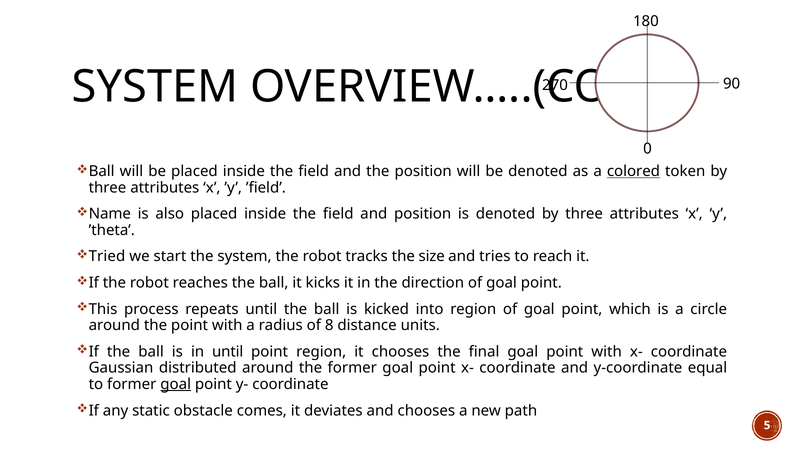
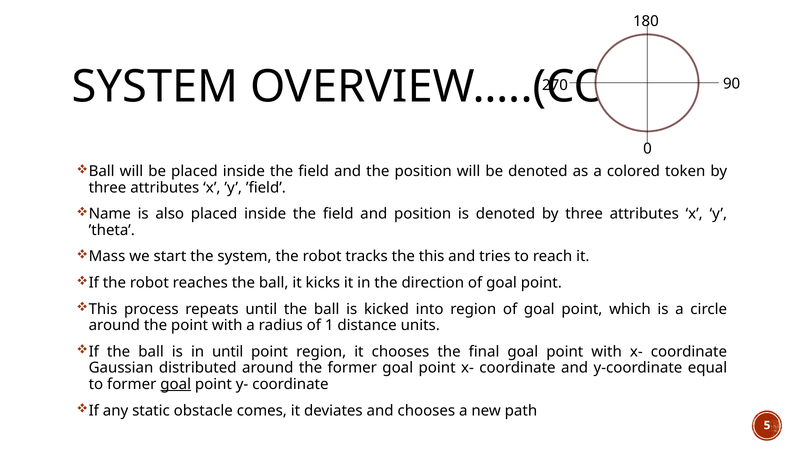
colored underline: present -> none
Tried: Tried -> Mass
the size: size -> this
8: 8 -> 1
